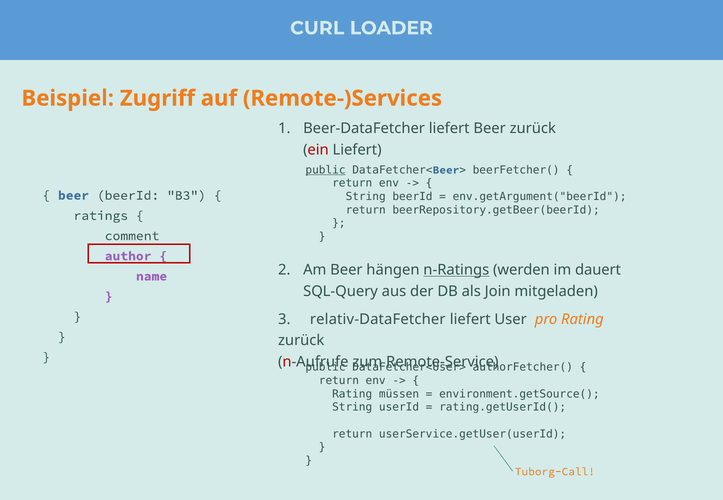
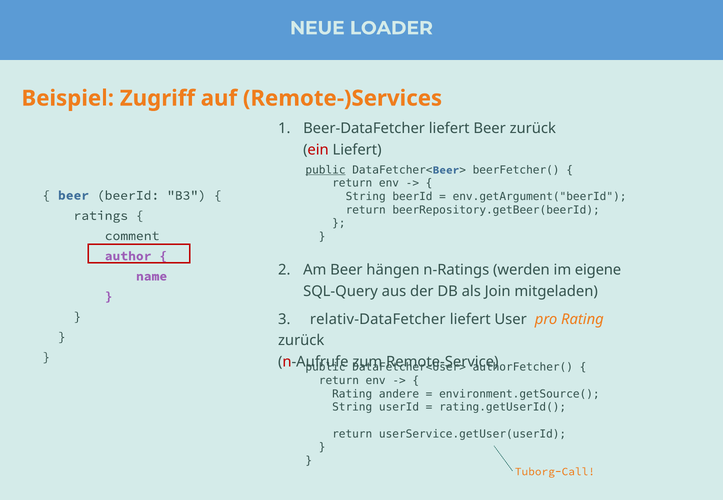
CURL: CURL -> NEUE
n-Ratings underline: present -> none
dauert: dauert -> eigene
müssen: müssen -> andere
